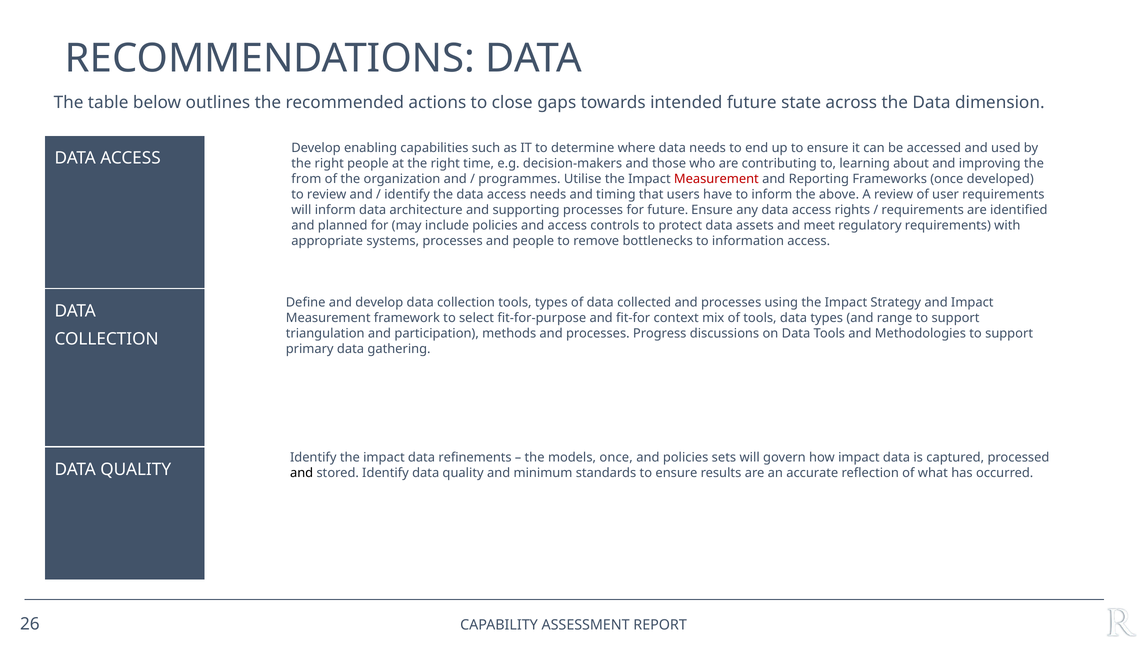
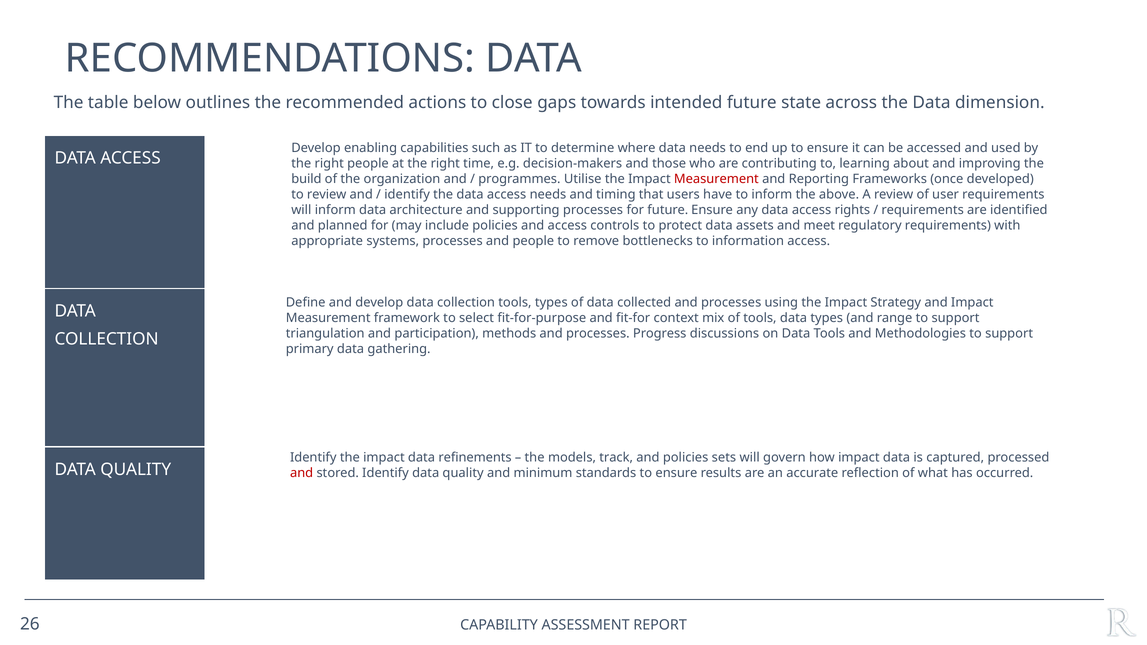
from: from -> build
models once: once -> track
and at (302, 473) colour: black -> red
